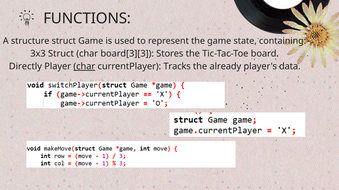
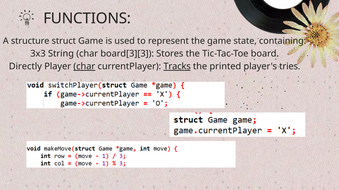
3x3 Struct: Struct -> String
Tracks underline: none -> present
already: already -> printed
data: data -> tries
